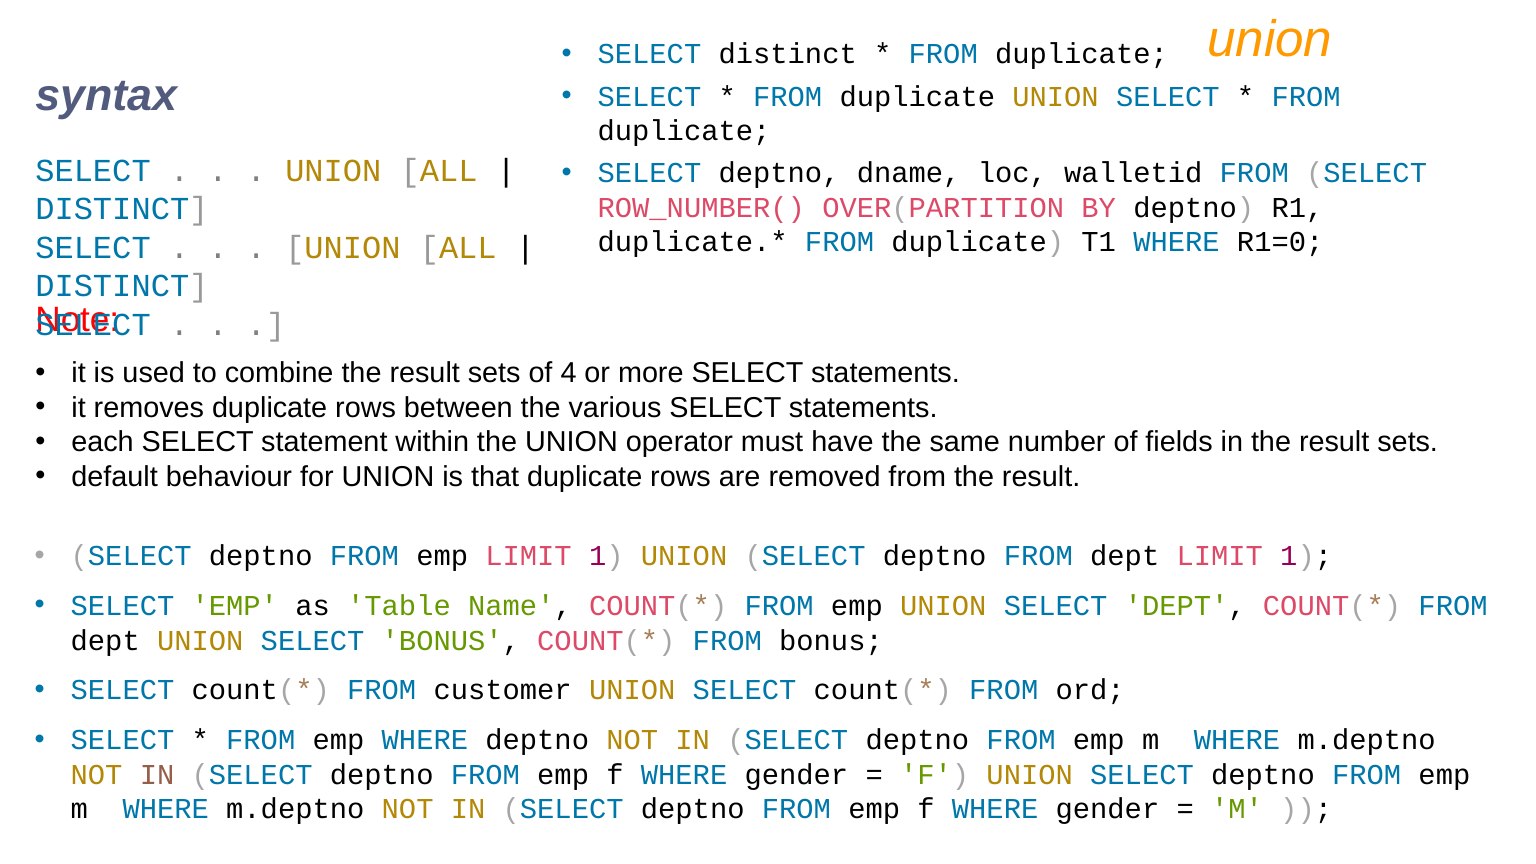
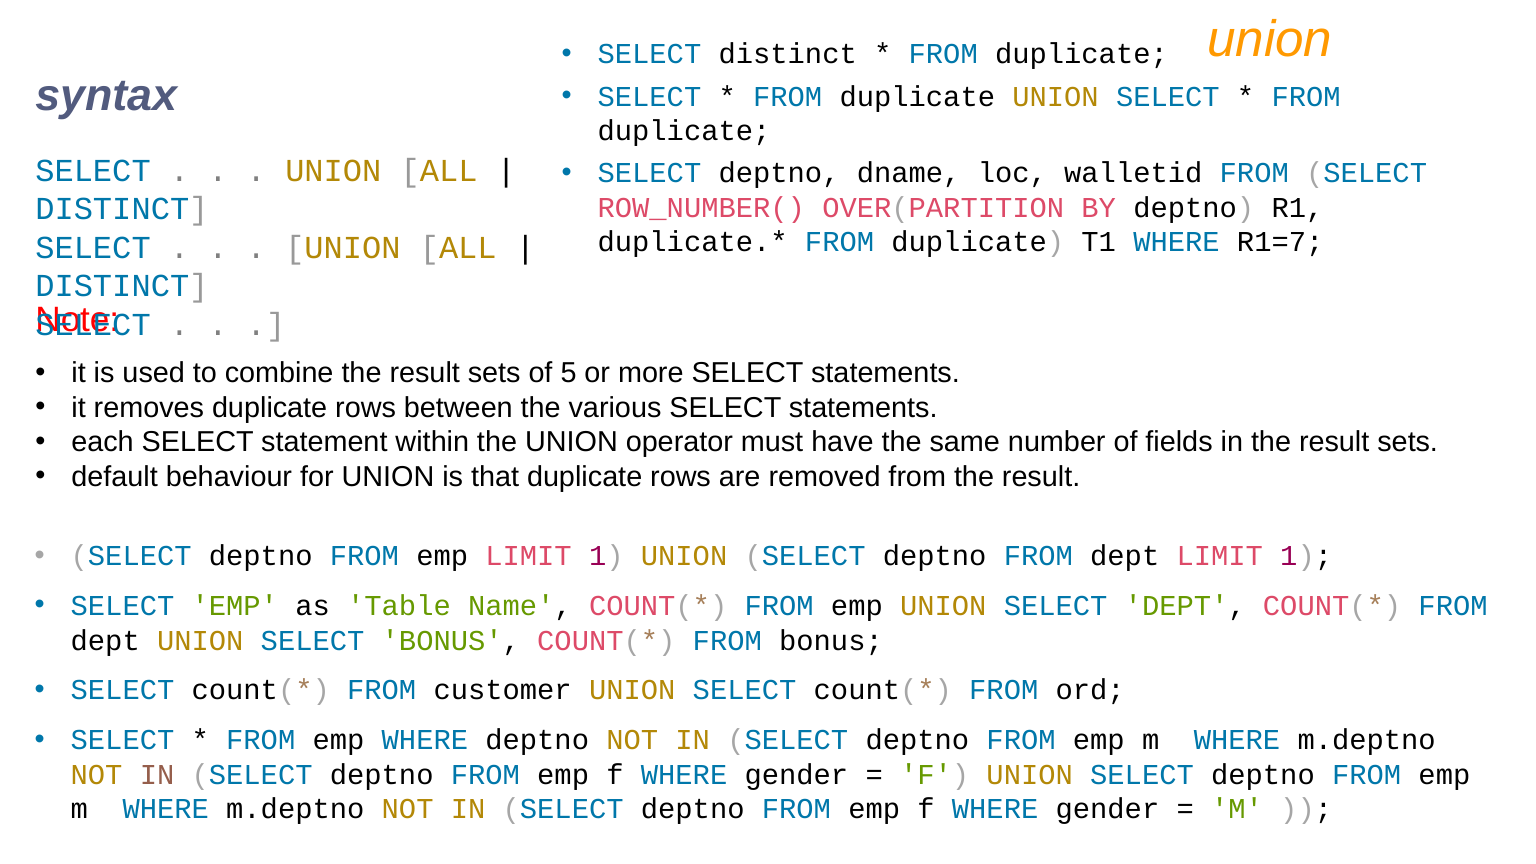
R1=0: R1=0 -> R1=7
4: 4 -> 5
